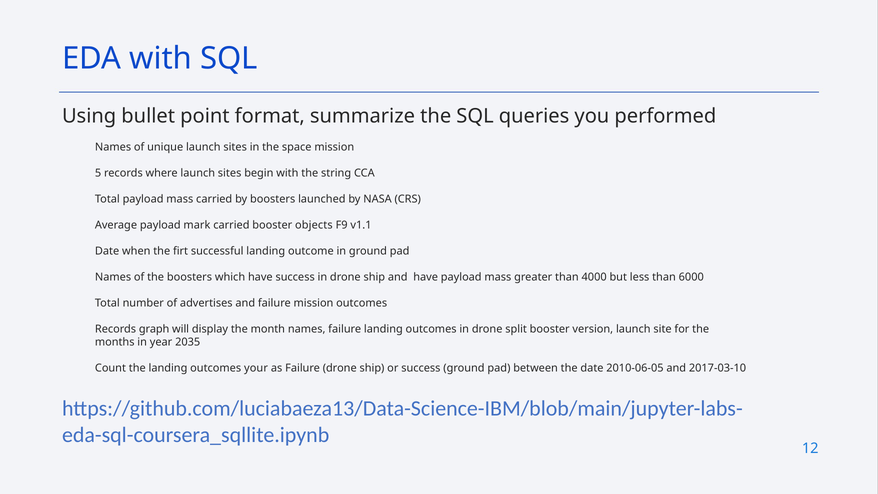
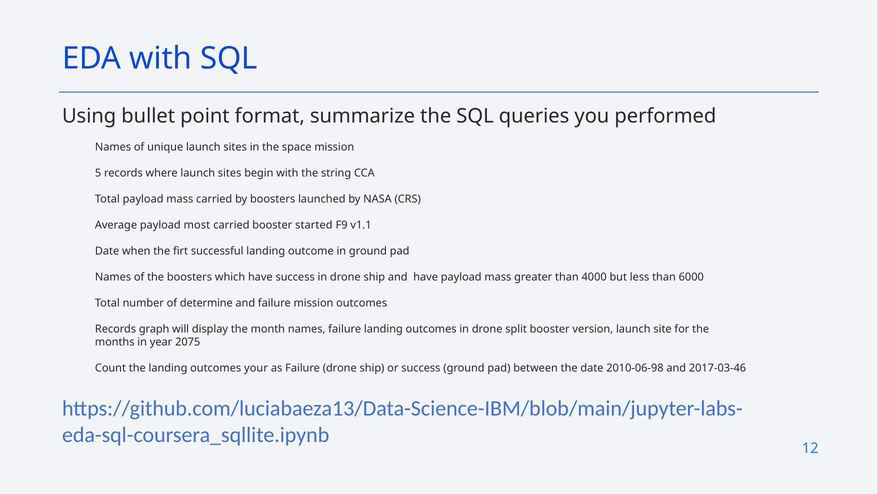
mark: mark -> most
objects: objects -> started
advertises: advertises -> determine
2035: 2035 -> 2075
2010-06-05: 2010-06-05 -> 2010-06-98
2017-03-10: 2017-03-10 -> 2017-03-46
